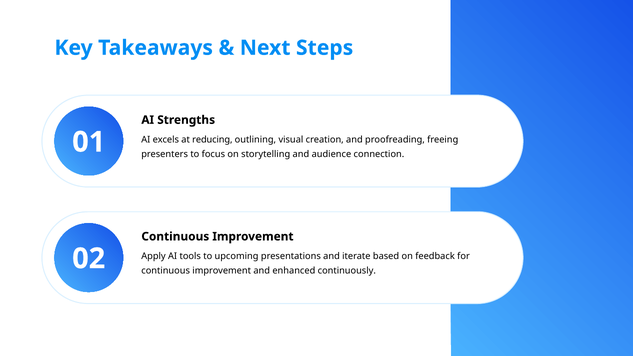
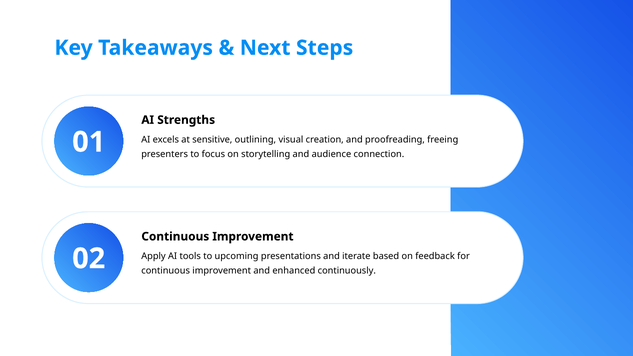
reducing: reducing -> sensitive
